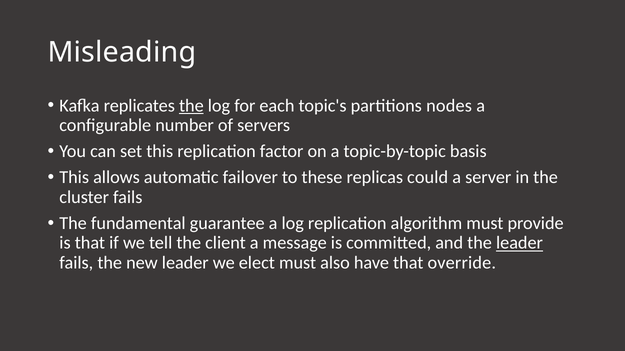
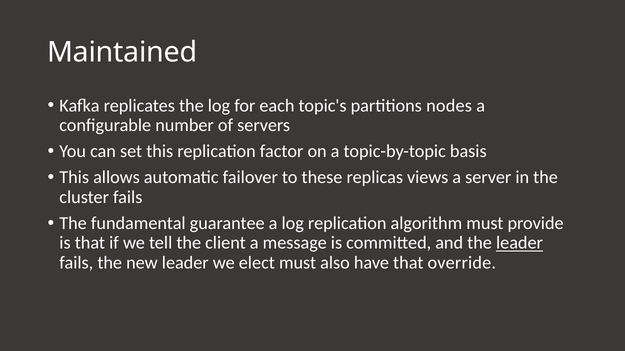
Misleading: Misleading -> Maintained
the at (191, 106) underline: present -> none
could: could -> views
